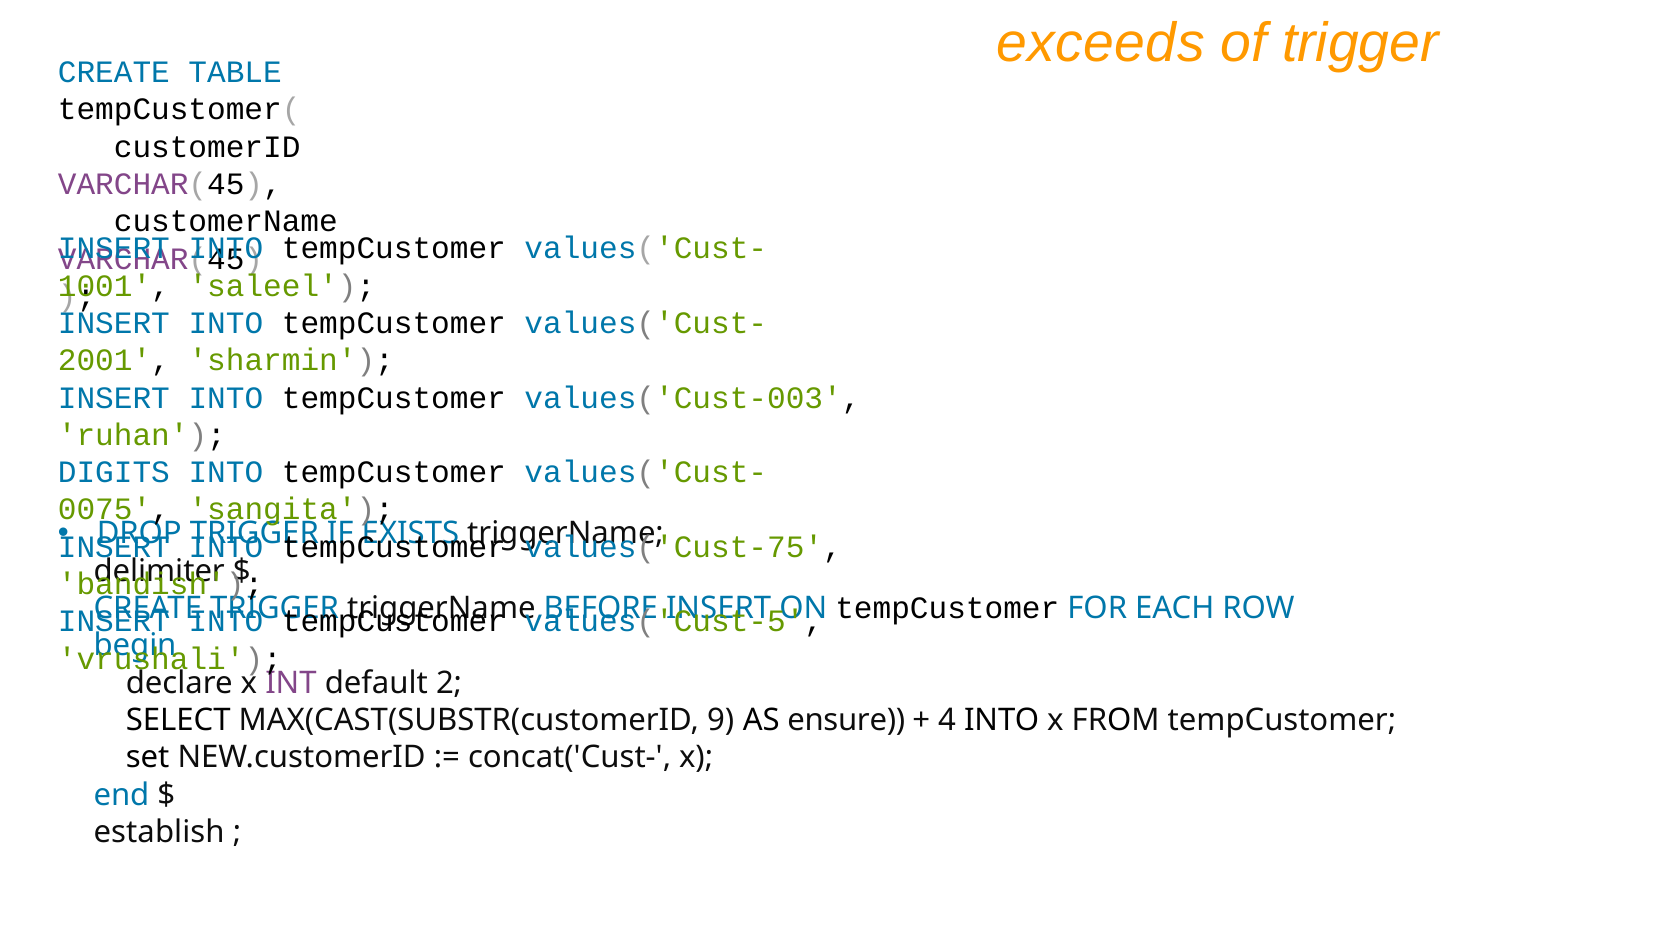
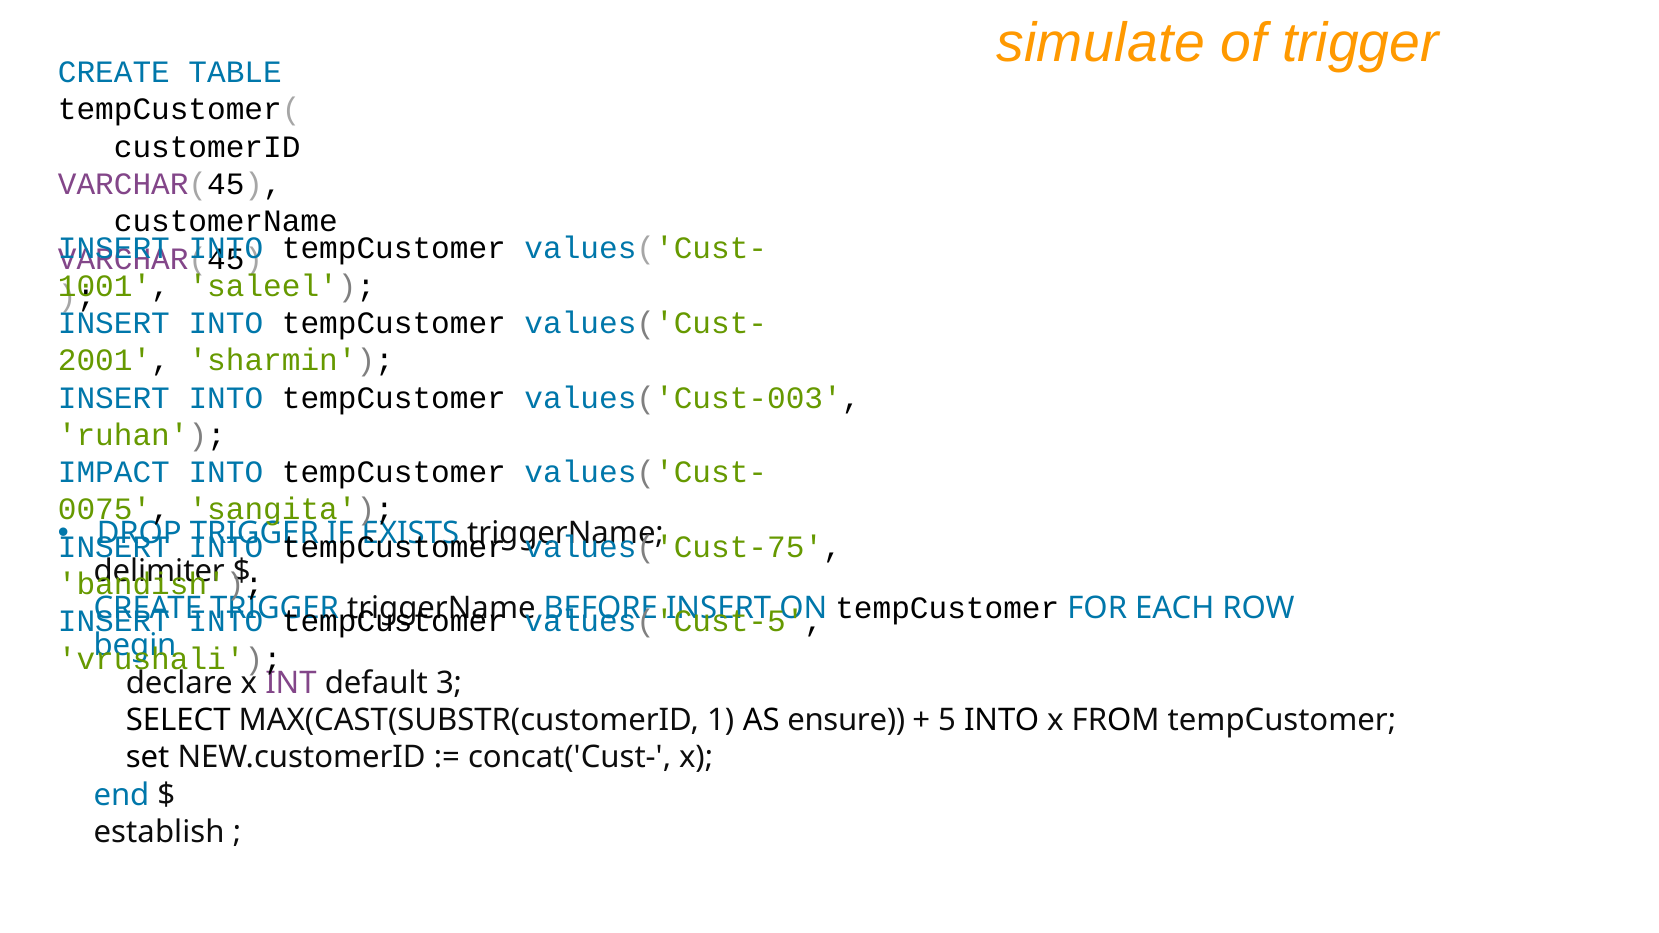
exceeds: exceeds -> simulate
DIGITS: DIGITS -> IMPACT
2: 2 -> 3
9: 9 -> 1
4: 4 -> 5
